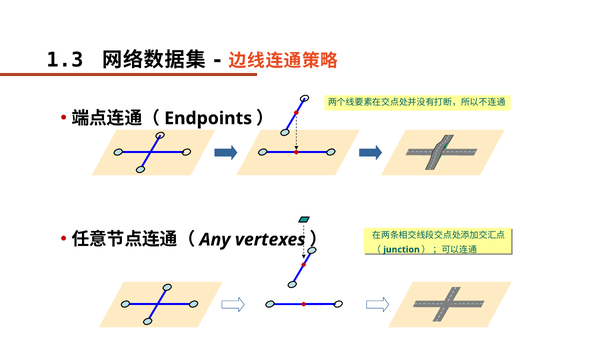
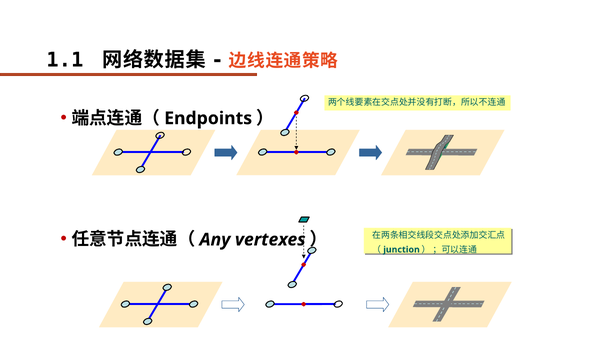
1.3: 1.3 -> 1.1
